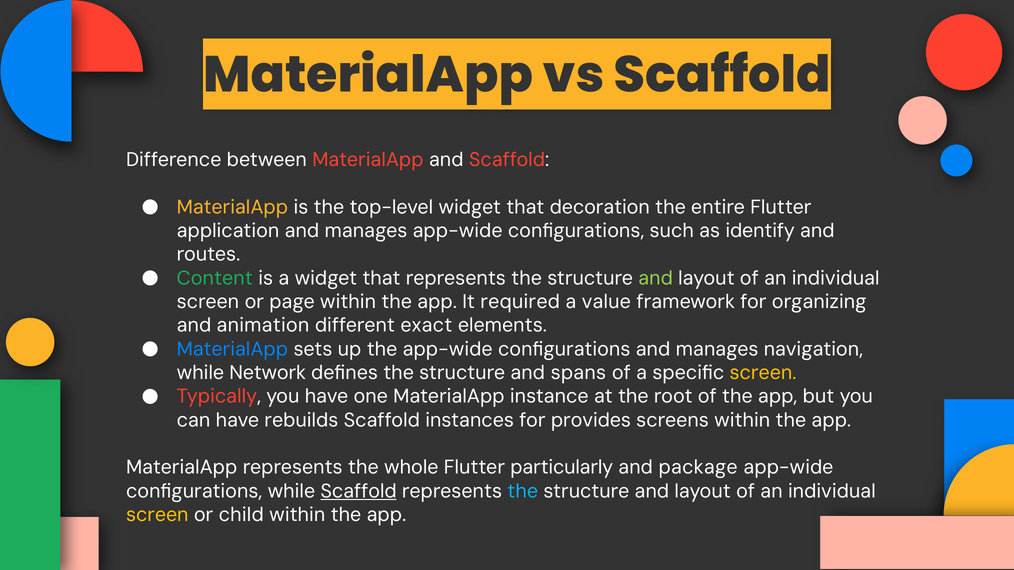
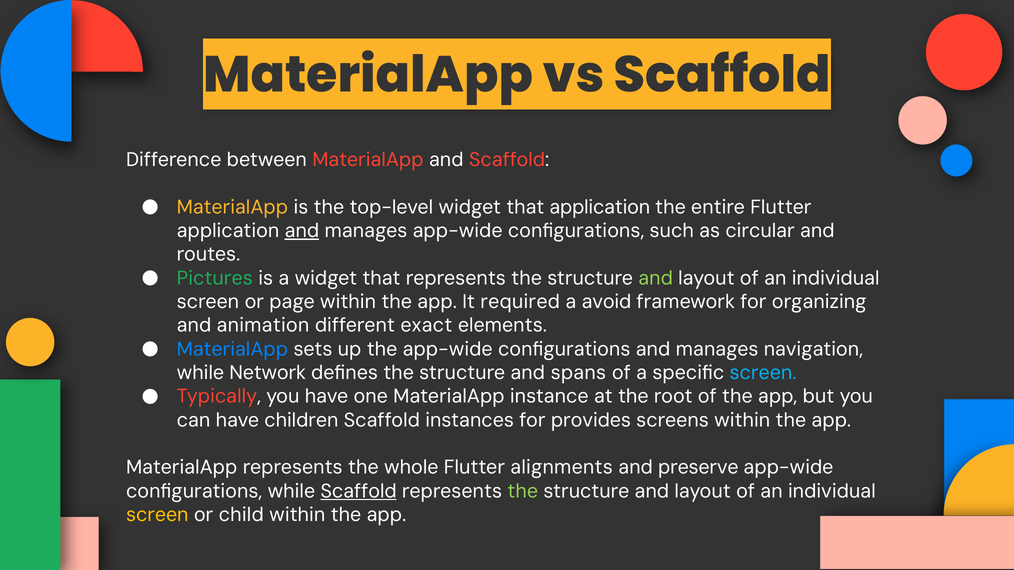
that decoration: decoration -> application
and at (302, 231) underline: none -> present
identify: identify -> circular
Content: Content -> Pictures
value: value -> avoid
screen at (763, 373) colour: yellow -> light blue
rebuilds: rebuilds -> children
particularly: particularly -> alignments
package: package -> preserve
the at (523, 491) colour: light blue -> light green
